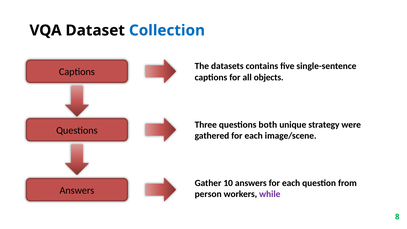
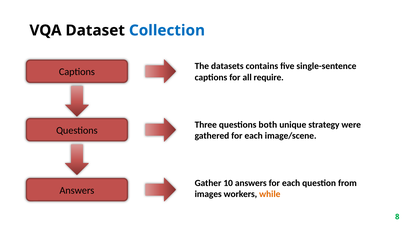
objects: objects -> require
person: person -> images
while colour: purple -> orange
